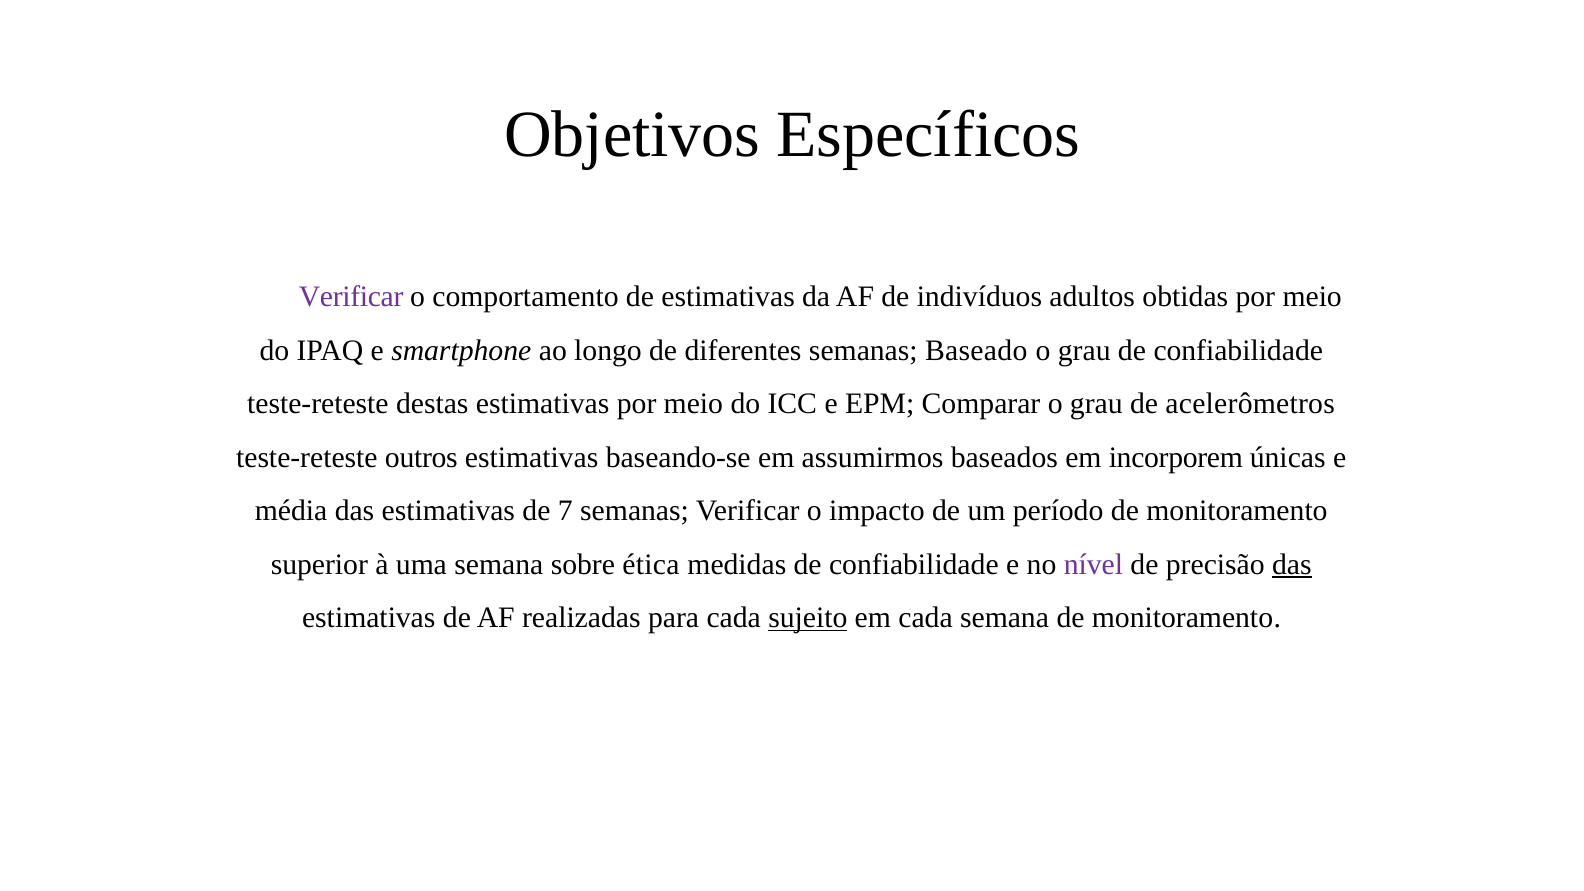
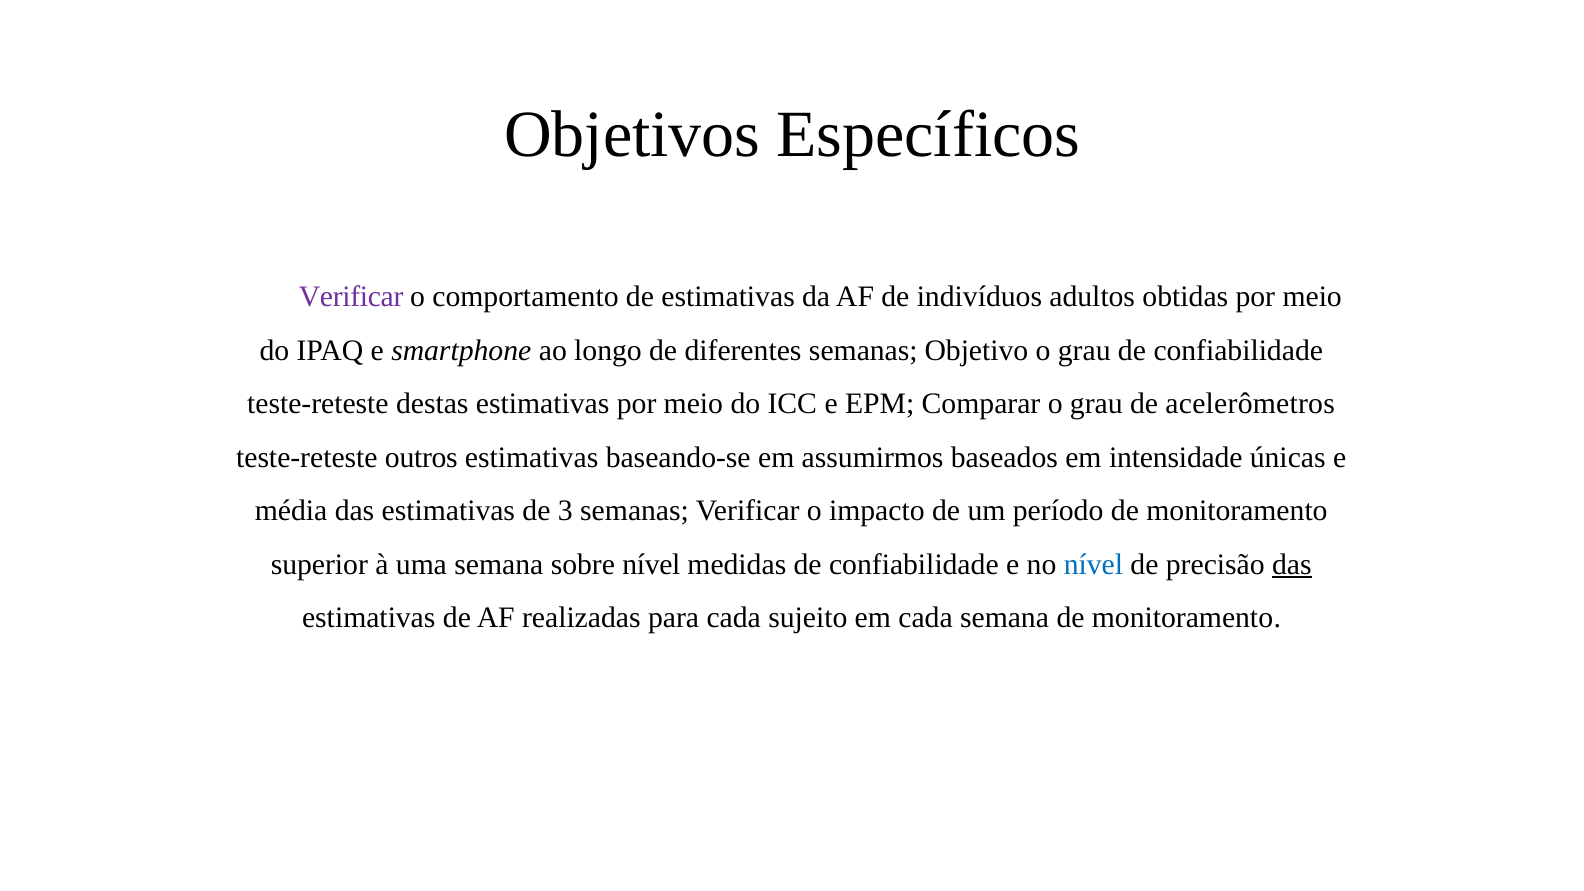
Baseado: Baseado -> Objetivo
incorporem: incorporem -> intensidade
7: 7 -> 3
sobre ética: ética -> nível
nível at (1093, 564) colour: purple -> blue
sujeito underline: present -> none
